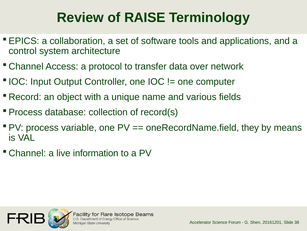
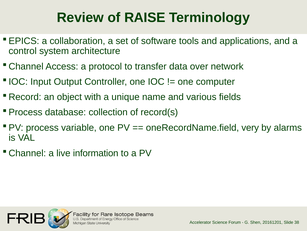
they: they -> very
means: means -> alarms
